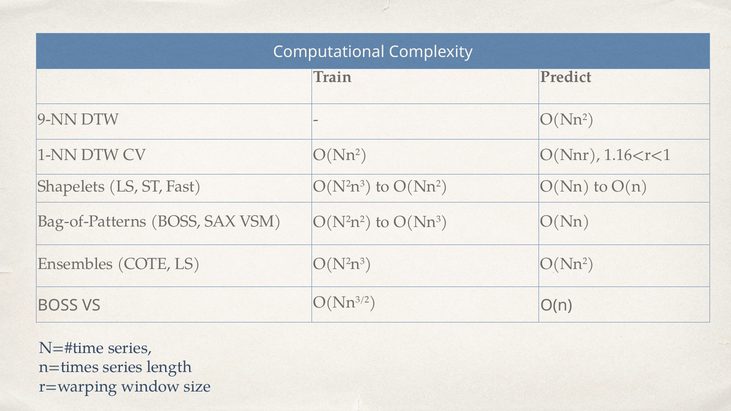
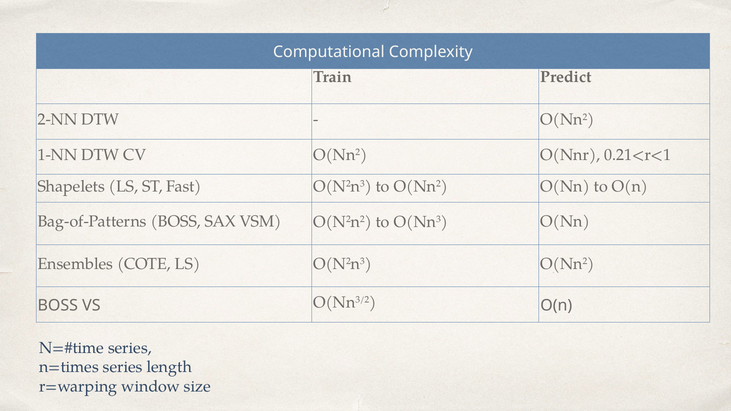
9-NN: 9-NN -> 2-NN
1.16<r<1: 1.16<r<1 -> 0.21<r<1
